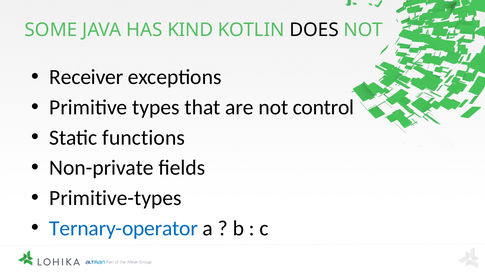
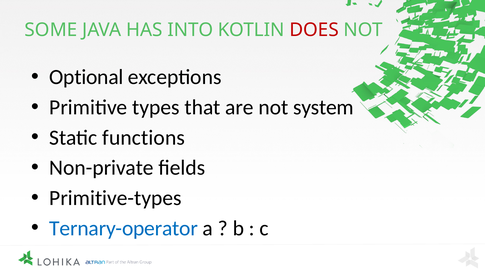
KIND: KIND -> INTO
DOES colour: black -> red
Receiver: Receiver -> Optional
control: control -> system
